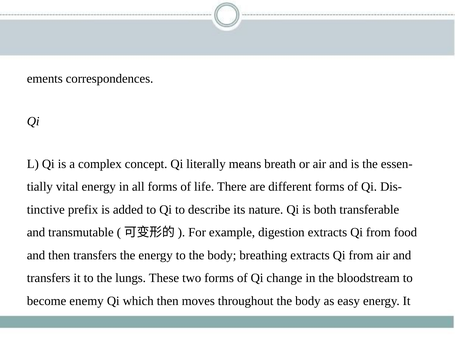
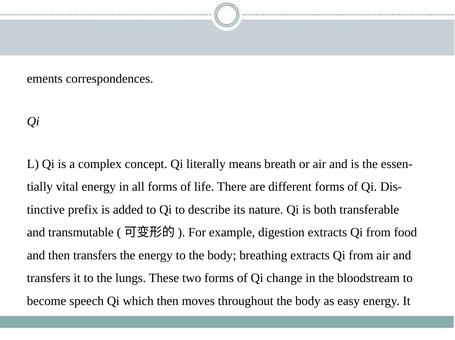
enemy: enemy -> speech
